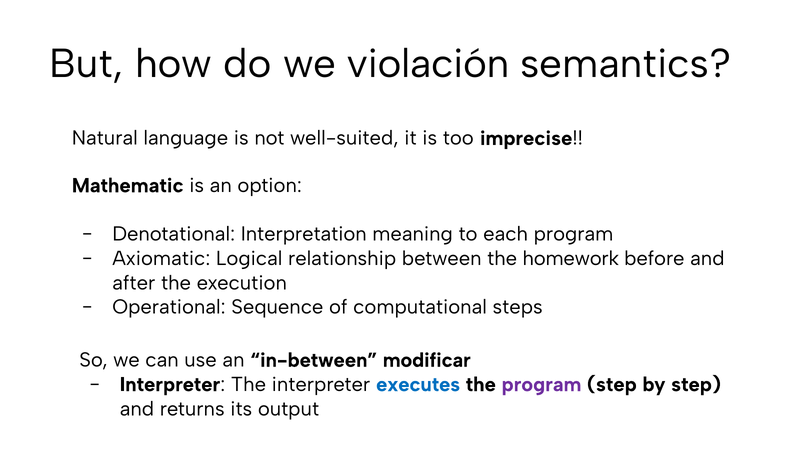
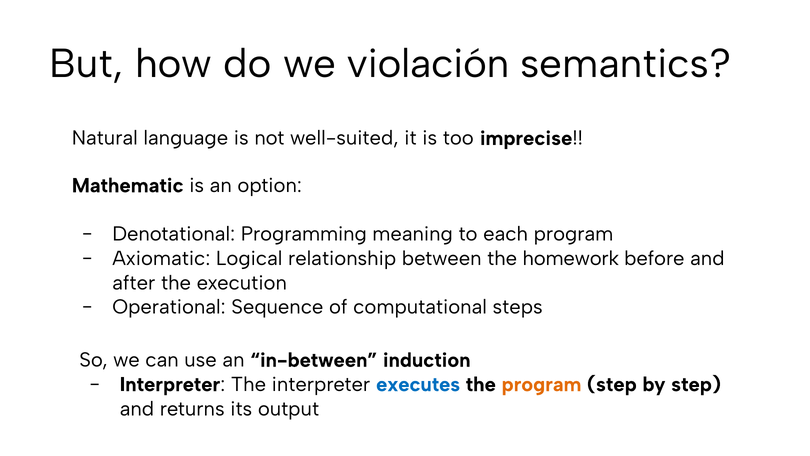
Interpretation: Interpretation -> Programming
modificar: modificar -> induction
program at (541, 384) colour: purple -> orange
